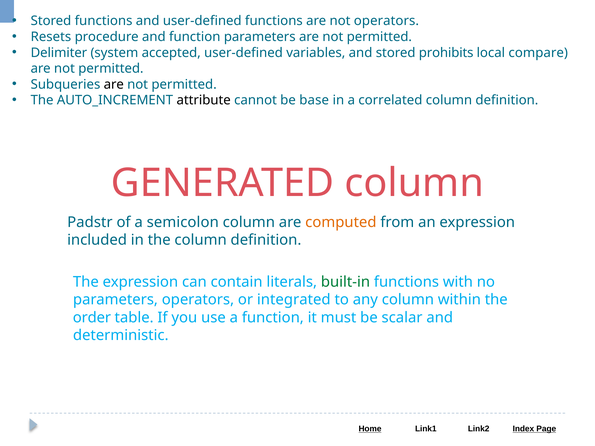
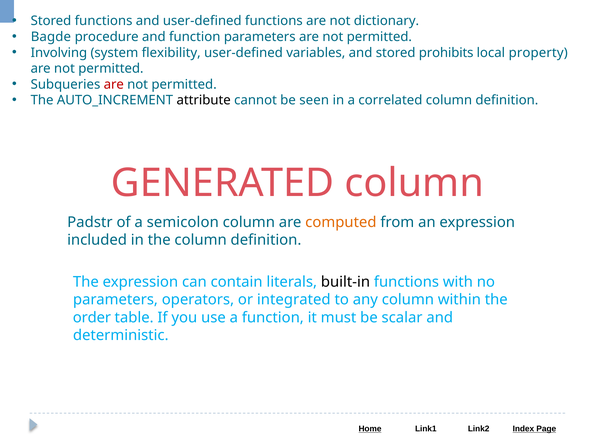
not operators: operators -> dictionary
Resets: Resets -> Bagde
Delimiter: Delimiter -> Involving
accepted: accepted -> flexibility
compare: compare -> property
are at (114, 84) colour: black -> red
base: base -> seen
built-in colour: green -> black
